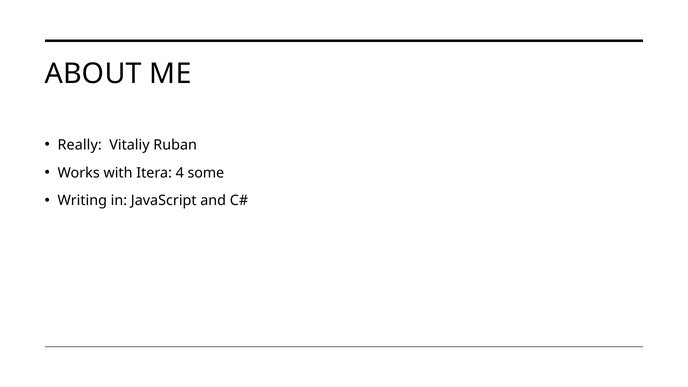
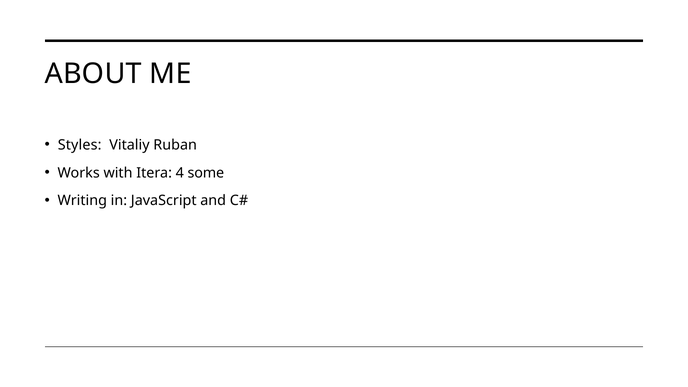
Really: Really -> Styles
